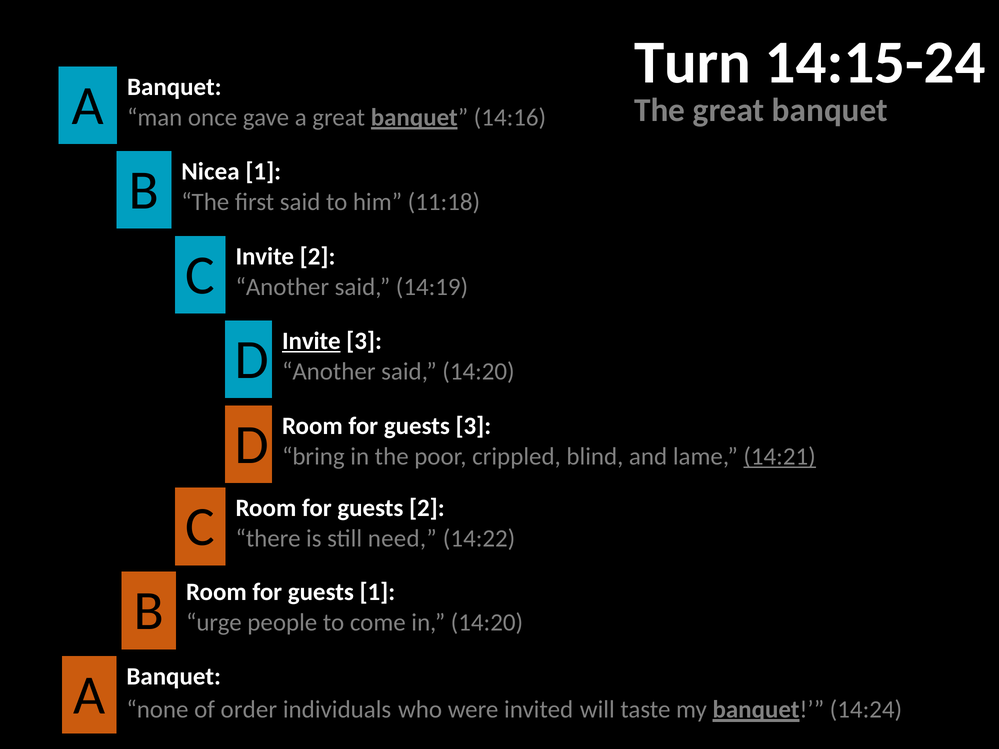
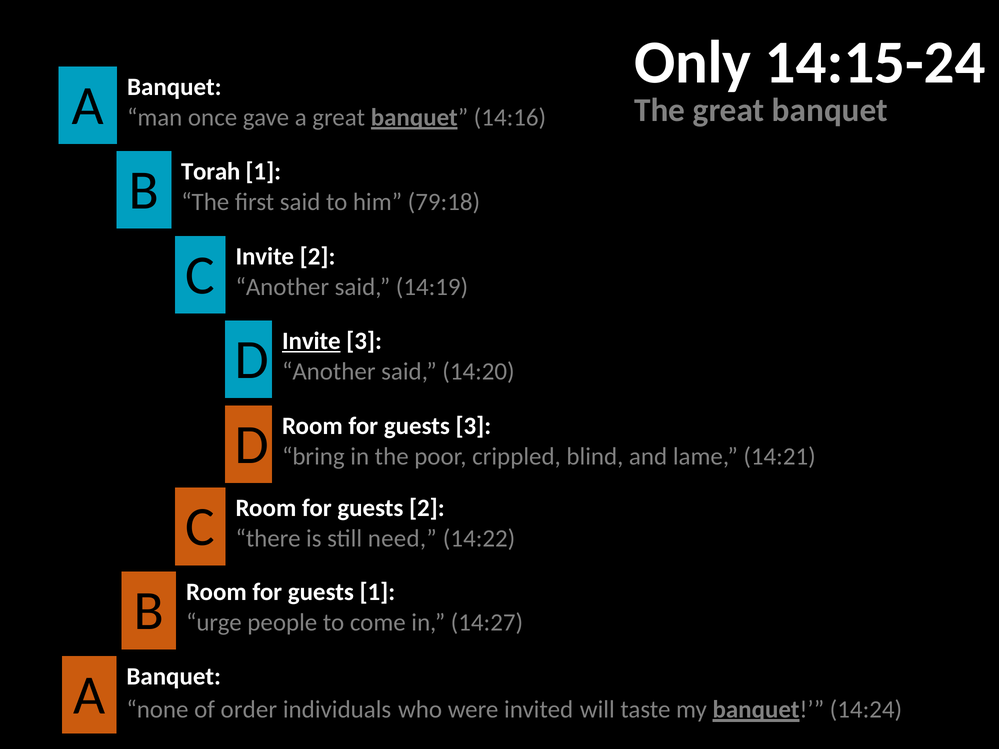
Turn: Turn -> Only
Nicea: Nicea -> Torah
11:18: 11:18 -> 79:18
14:21 underline: present -> none
in 14:20: 14:20 -> 14:27
